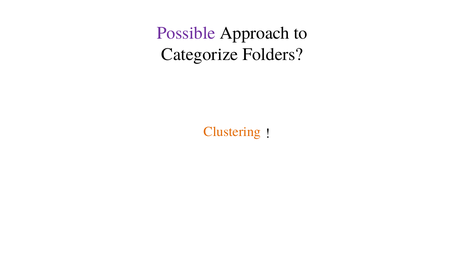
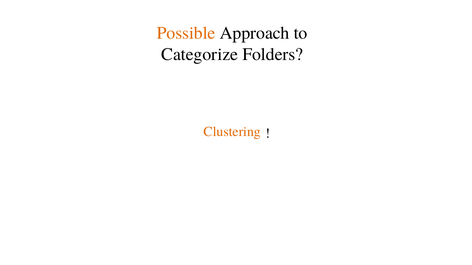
Possible colour: purple -> orange
